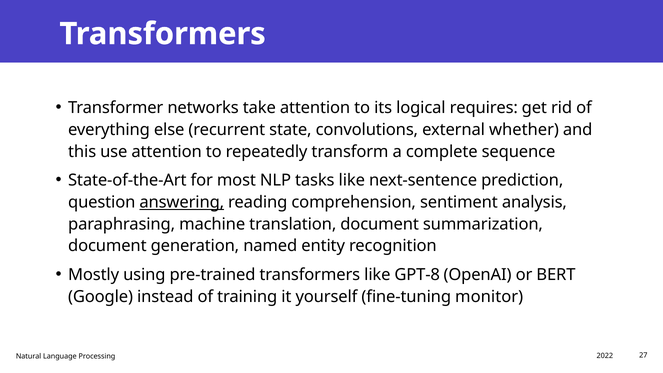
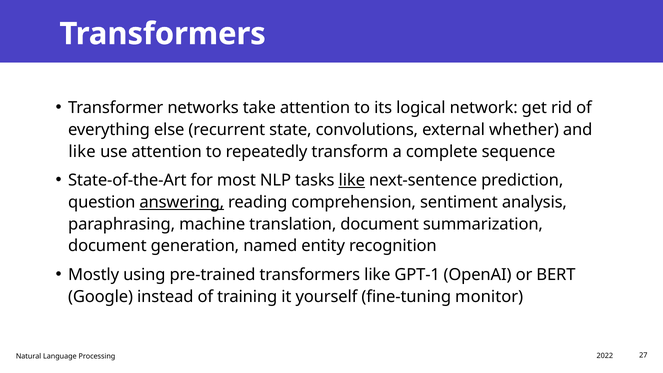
requires: requires -> network
this at (82, 152): this -> like
like at (352, 180) underline: none -> present
GPT-8: GPT-8 -> GPT-1
